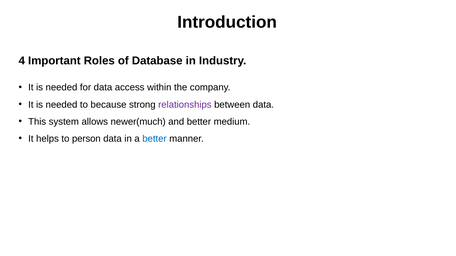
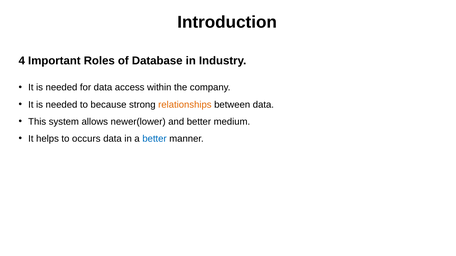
relationships colour: purple -> orange
newer(much: newer(much -> newer(lower
person: person -> occurs
